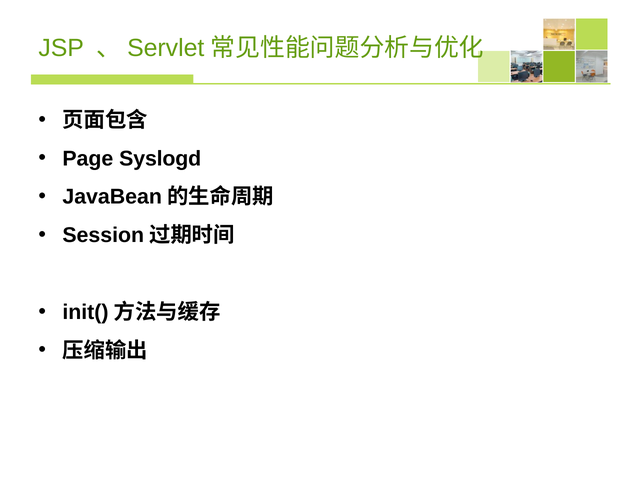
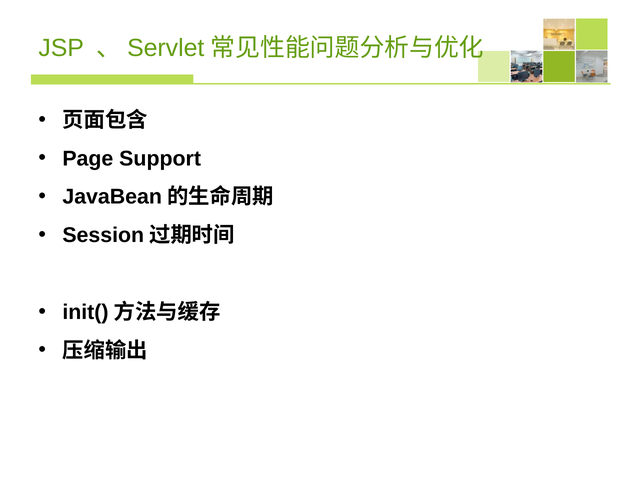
Syslogd: Syslogd -> Support
